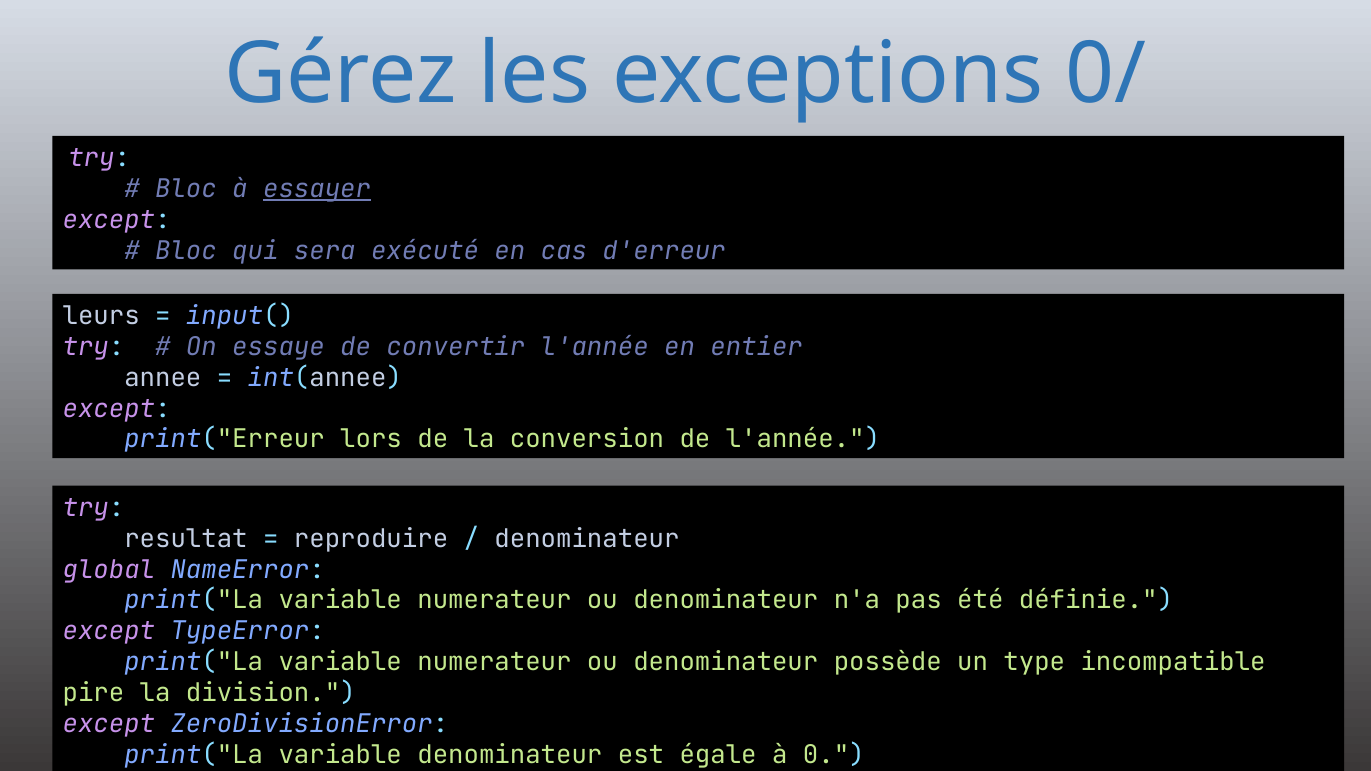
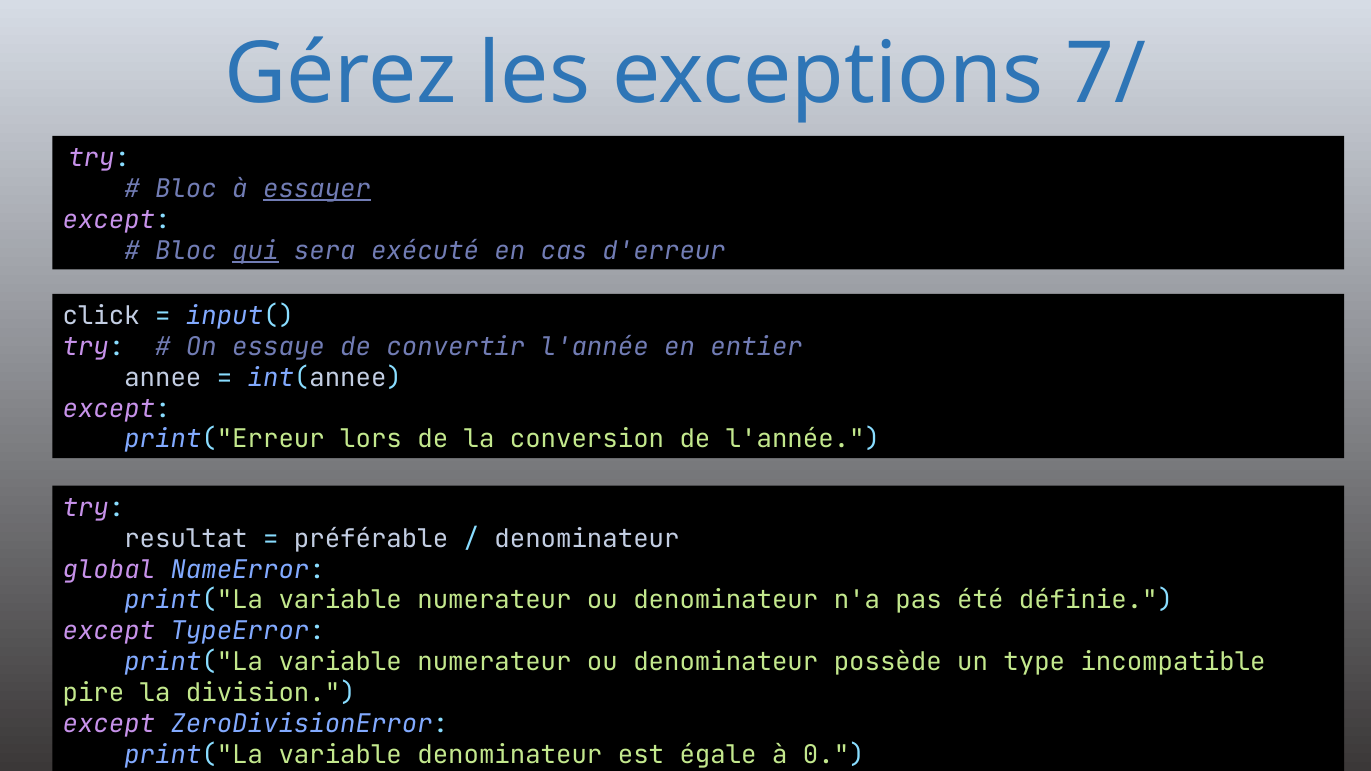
0/: 0/ -> 7/
qui underline: none -> present
leurs: leurs -> click
reproduire: reproduire -> préférable
